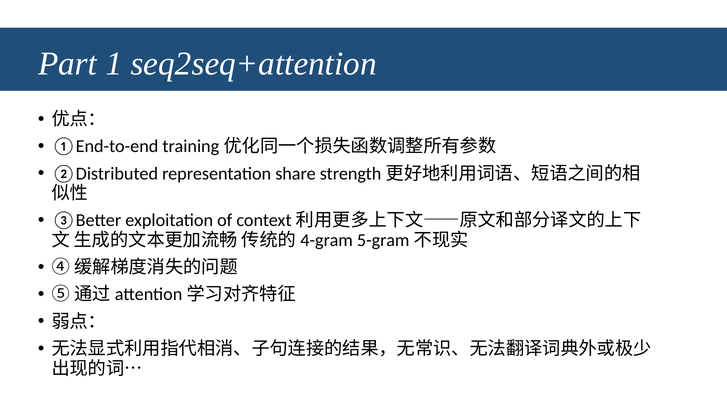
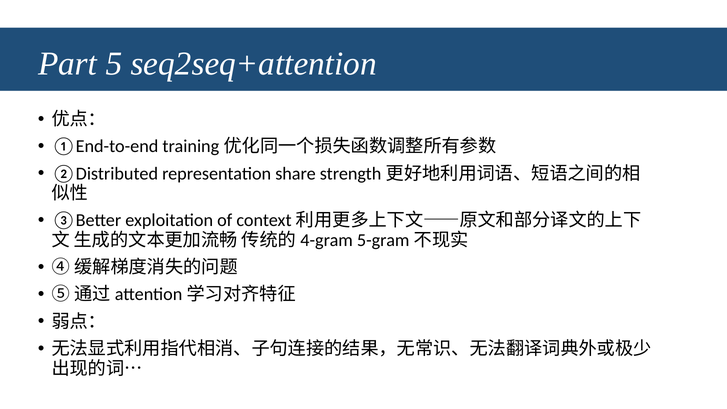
1: 1 -> 5
